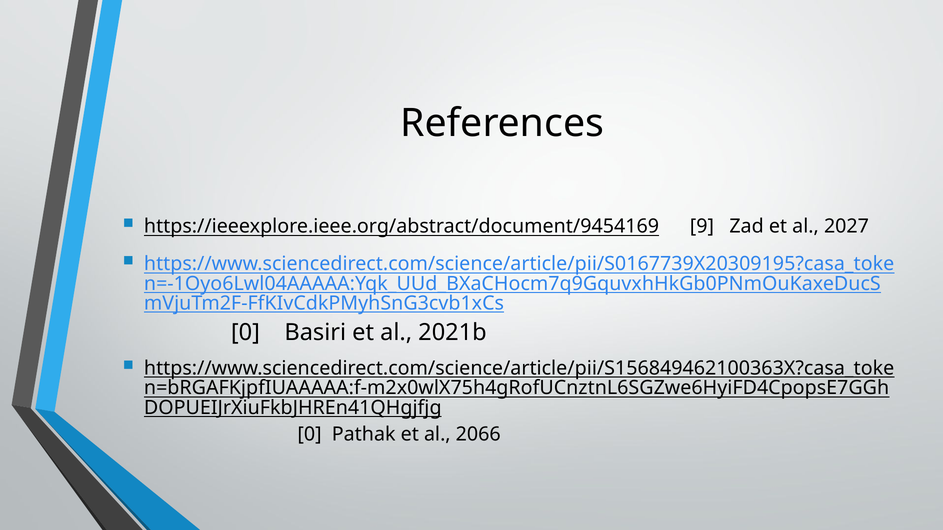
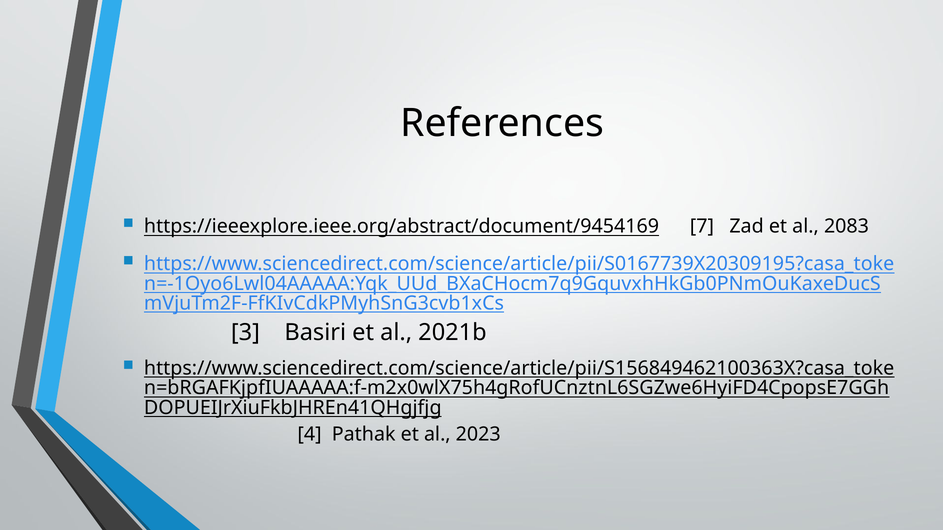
9: 9 -> 7
2027: 2027 -> 2083
0 at (245, 333): 0 -> 3
0 at (310, 435): 0 -> 4
2066: 2066 -> 2023
